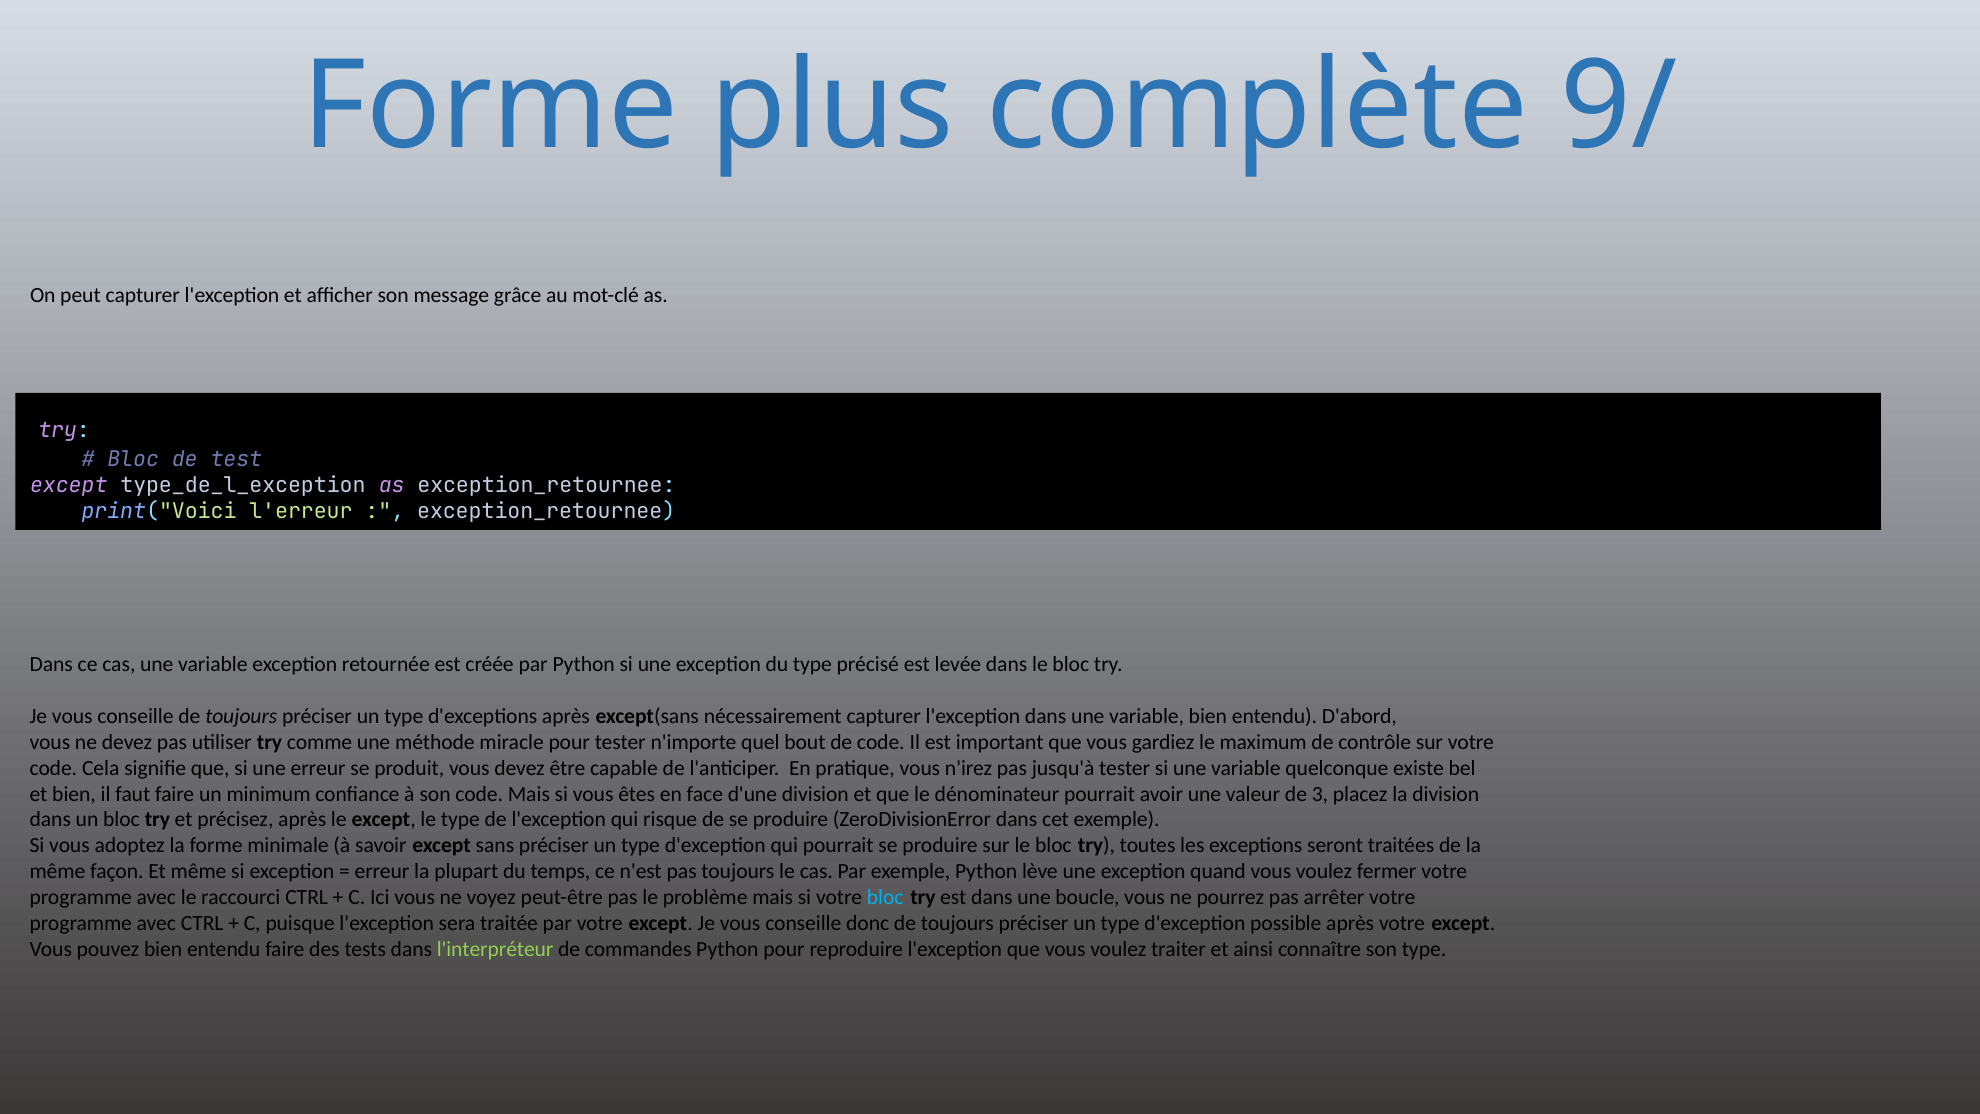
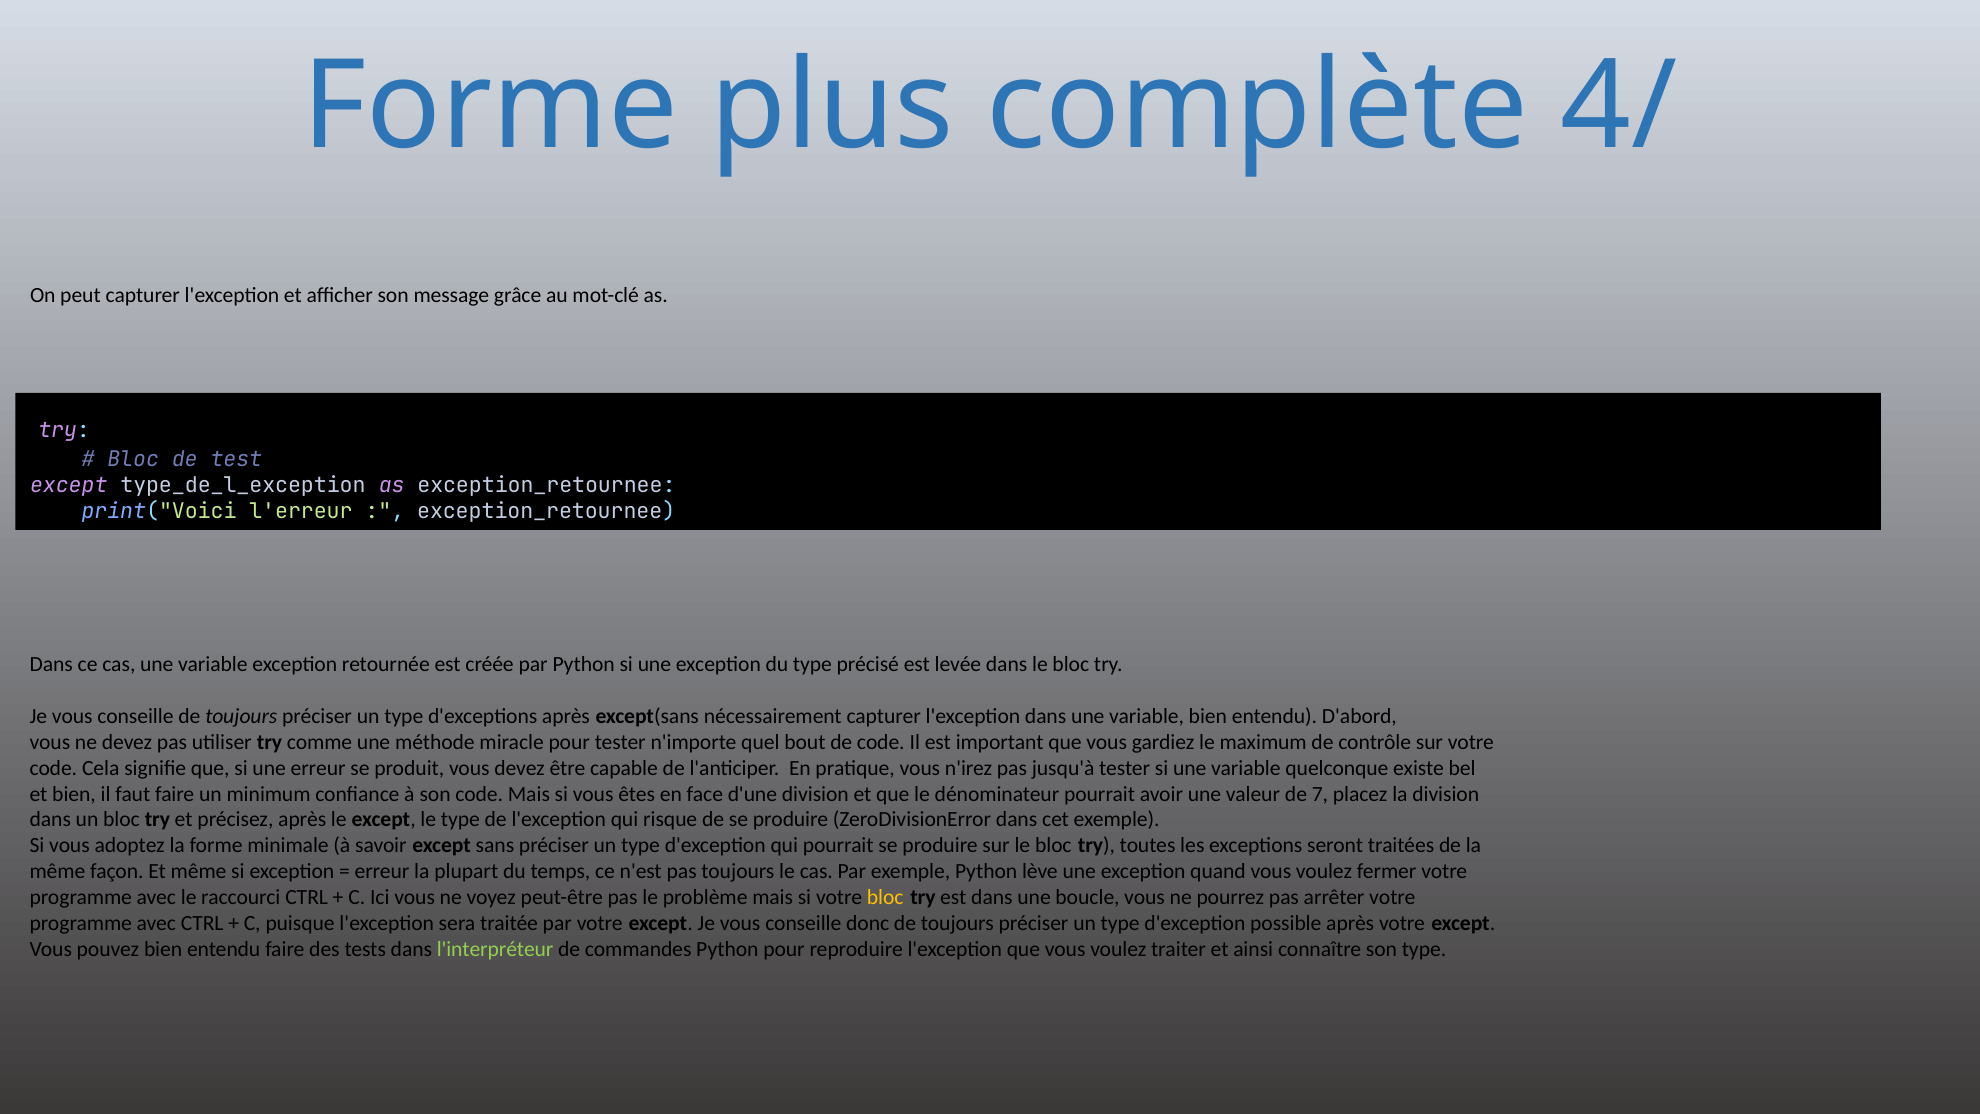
9/: 9/ -> 4/
3: 3 -> 7
bloc at (885, 898) colour: light blue -> yellow
